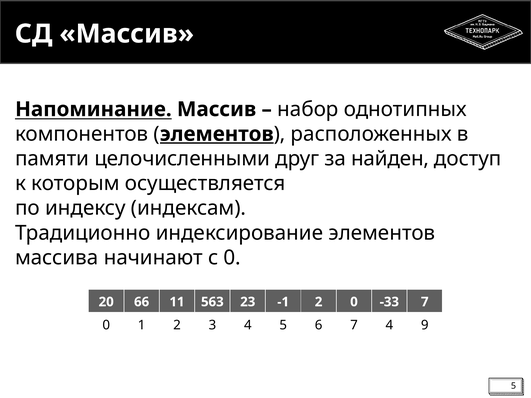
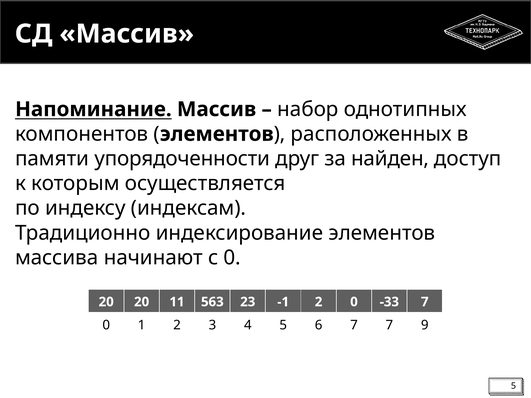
элементов at (217, 134) underline: present -> none
целочисленными: целочисленными -> упорядоченности
20 66: 66 -> 20
7 4: 4 -> 7
